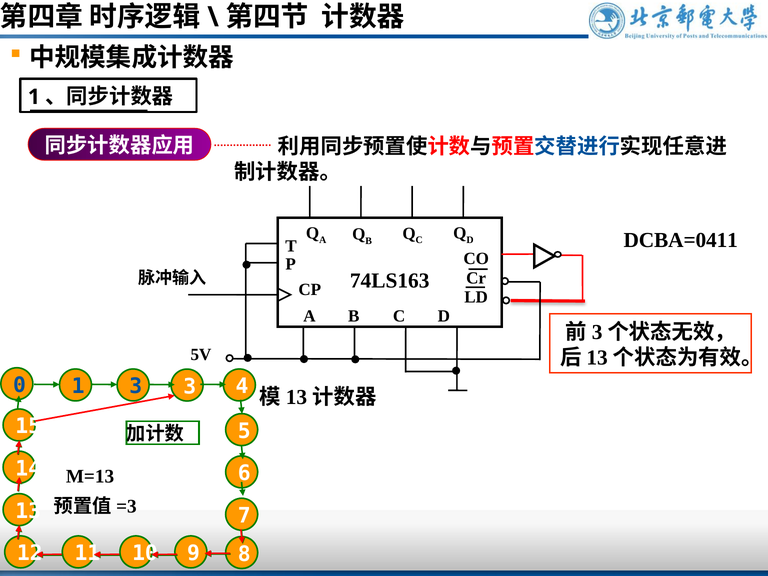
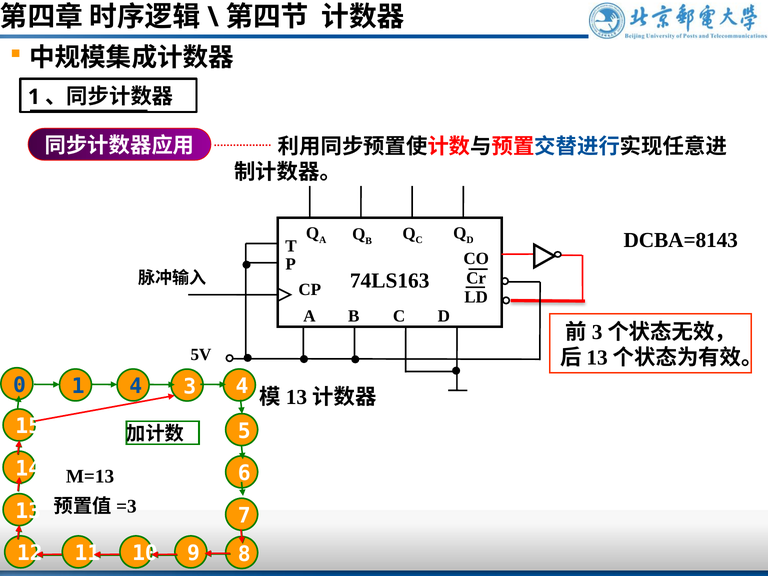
DCBA=0411: DCBA=0411 -> DCBA=8143
1 3: 3 -> 4
